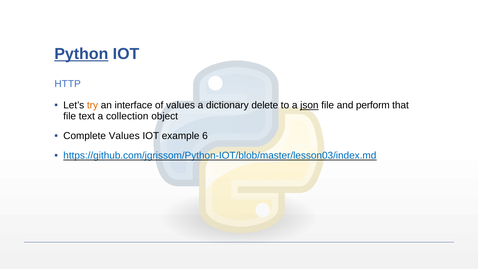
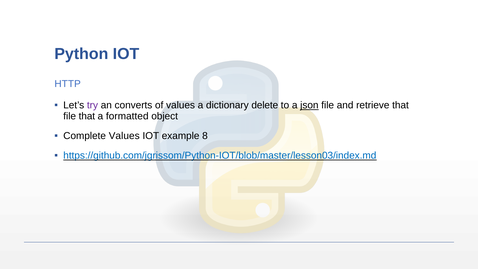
Python underline: present -> none
try colour: orange -> purple
interface: interface -> converts
perform: perform -> retrieve
file text: text -> that
collection: collection -> formatted
6: 6 -> 8
